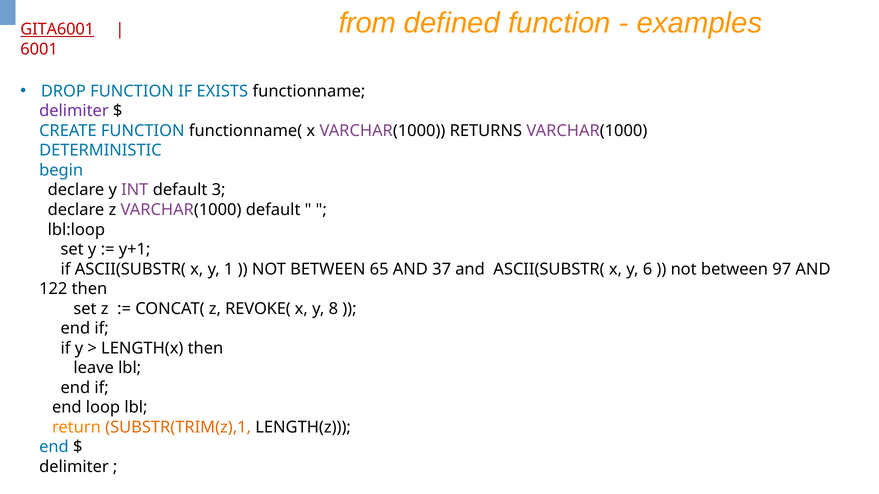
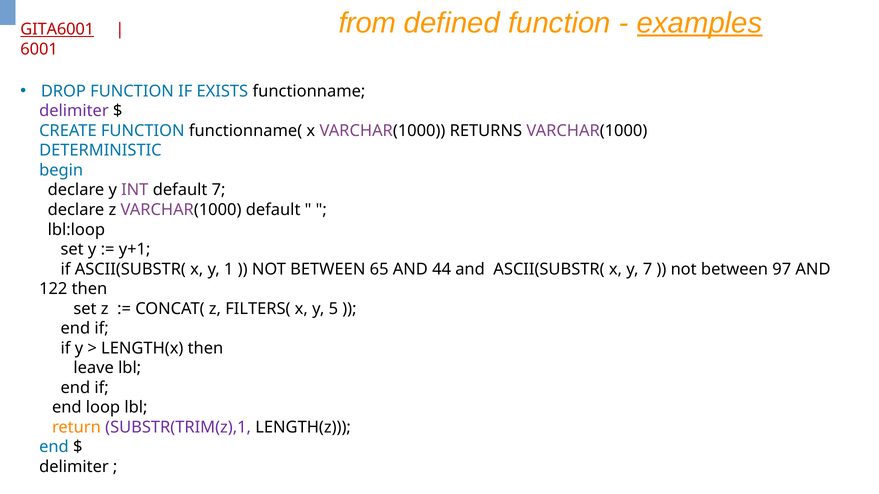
examples underline: none -> present
default 3: 3 -> 7
37: 37 -> 44
y 6: 6 -> 7
REVOKE(: REVOKE( -> FILTERS(
8: 8 -> 5
SUBSTR(TRIM(z),1 colour: orange -> purple
